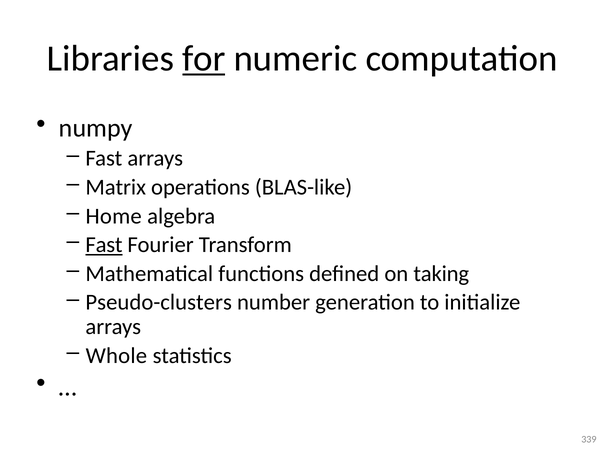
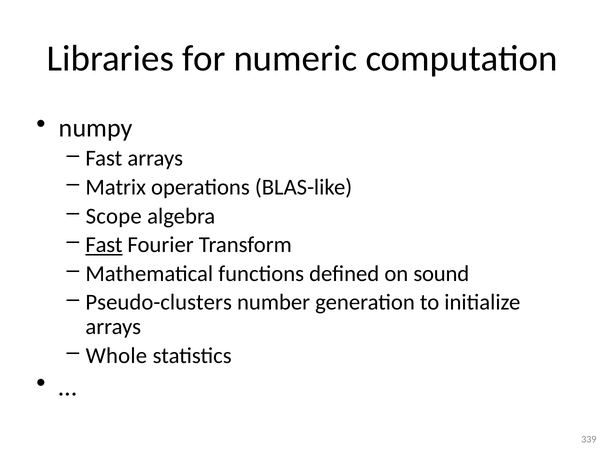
for underline: present -> none
Home: Home -> Scope
taking: taking -> sound
